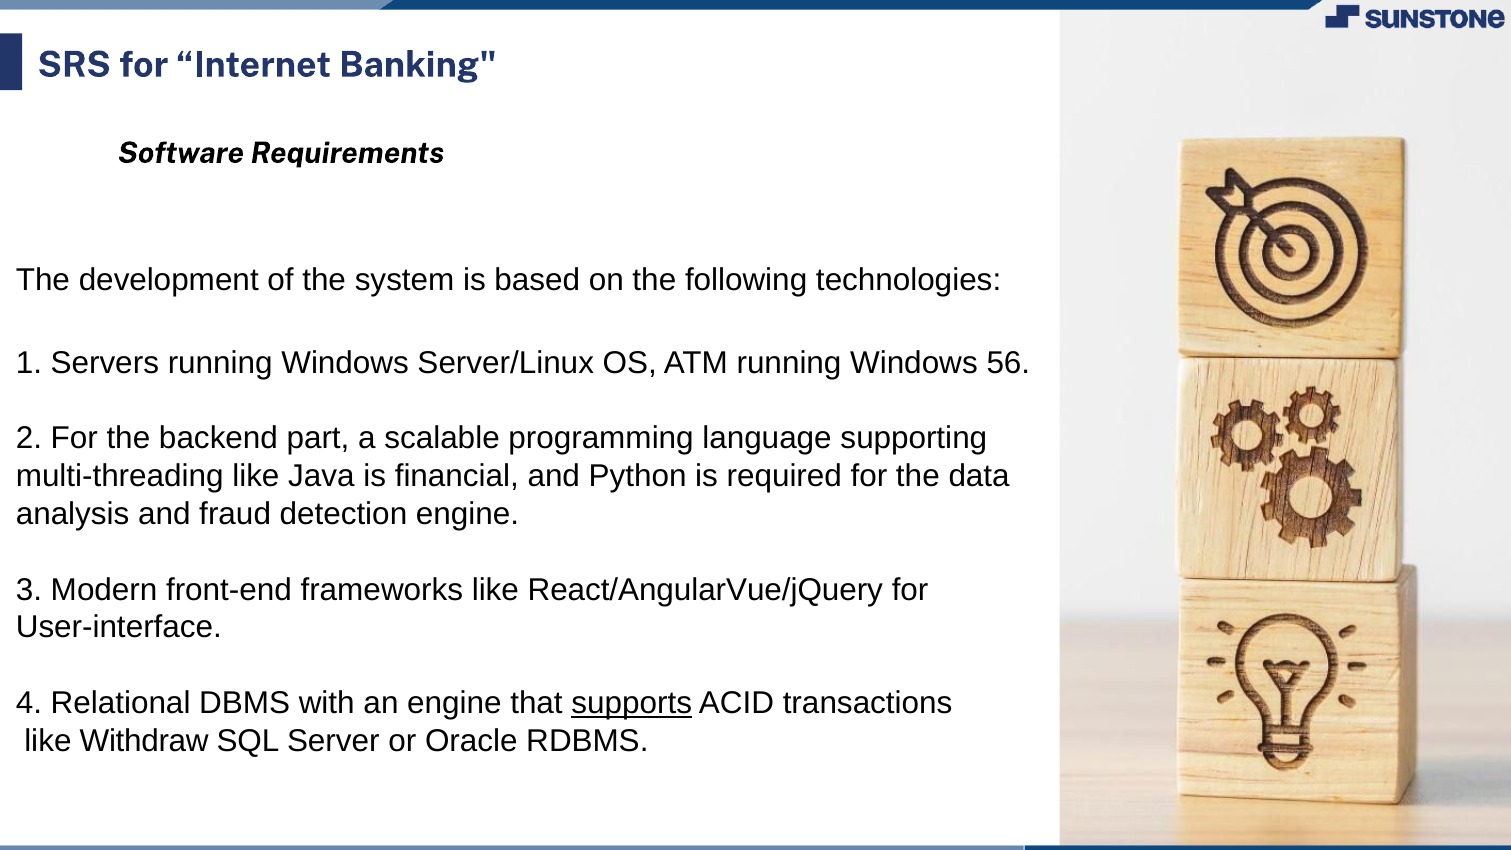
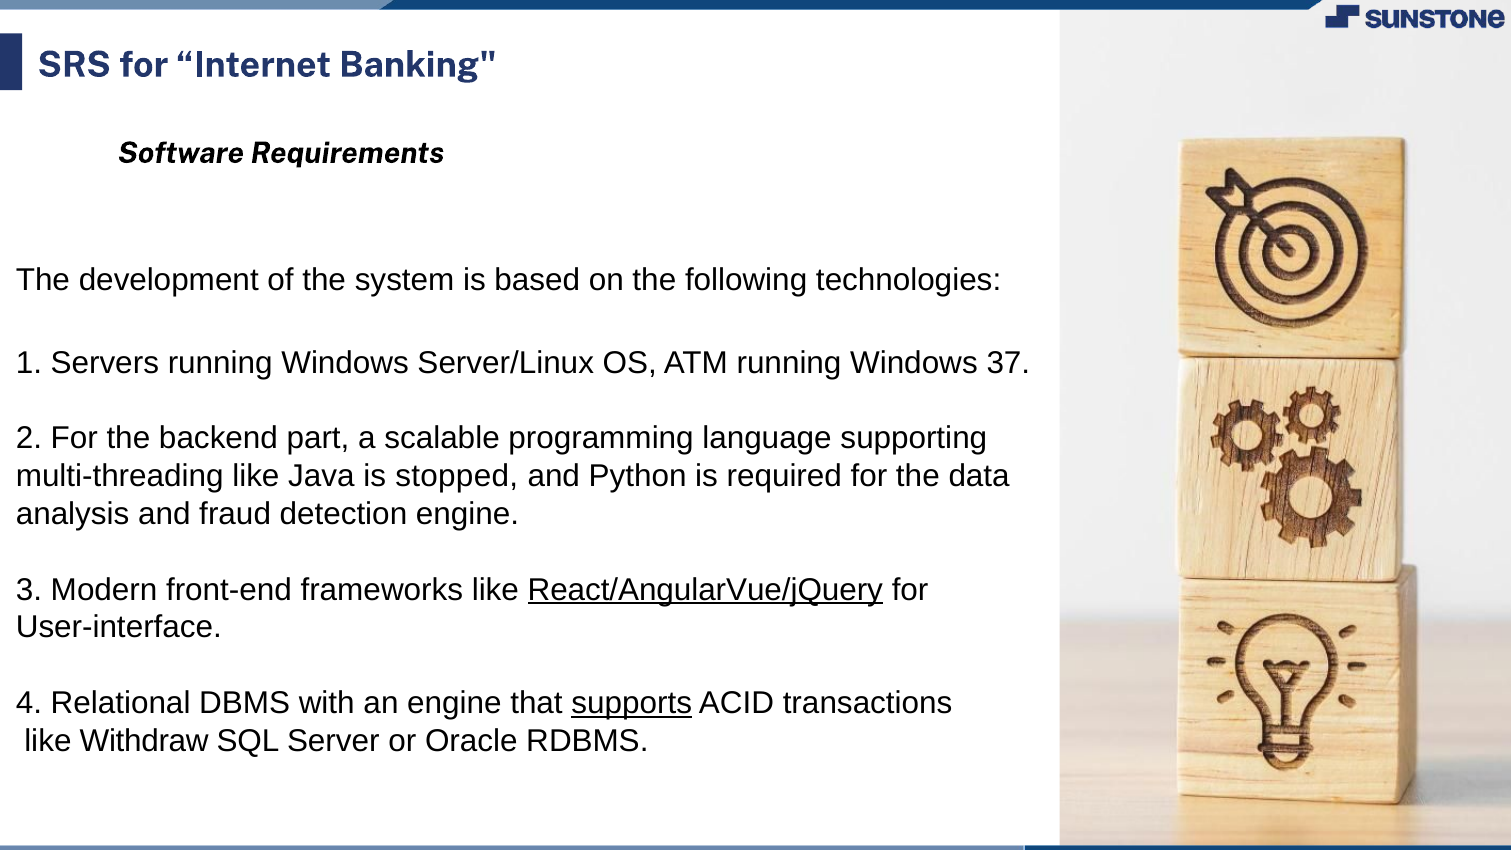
56: 56 -> 37
financial: financial -> stopped
React/AngularVue/jQuery underline: none -> present
